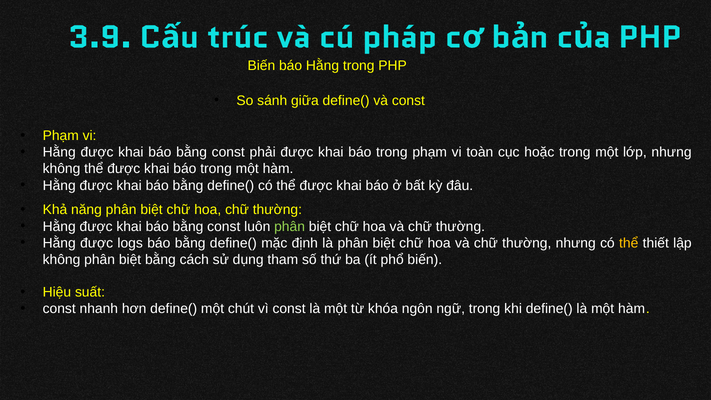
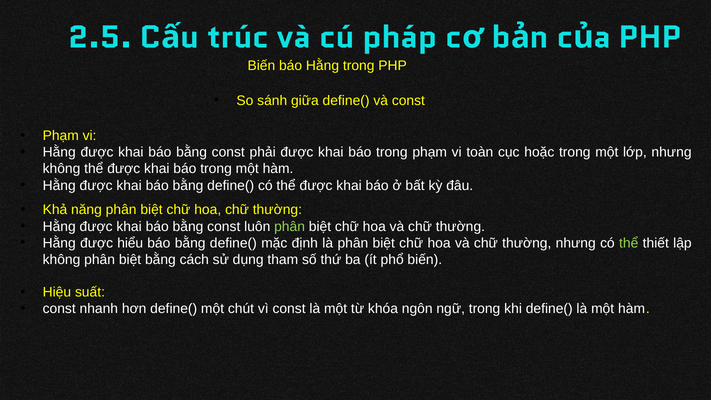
3.9: 3.9 -> 2.5
logs: logs -> hiểu
thể at (629, 243) colour: yellow -> light green
